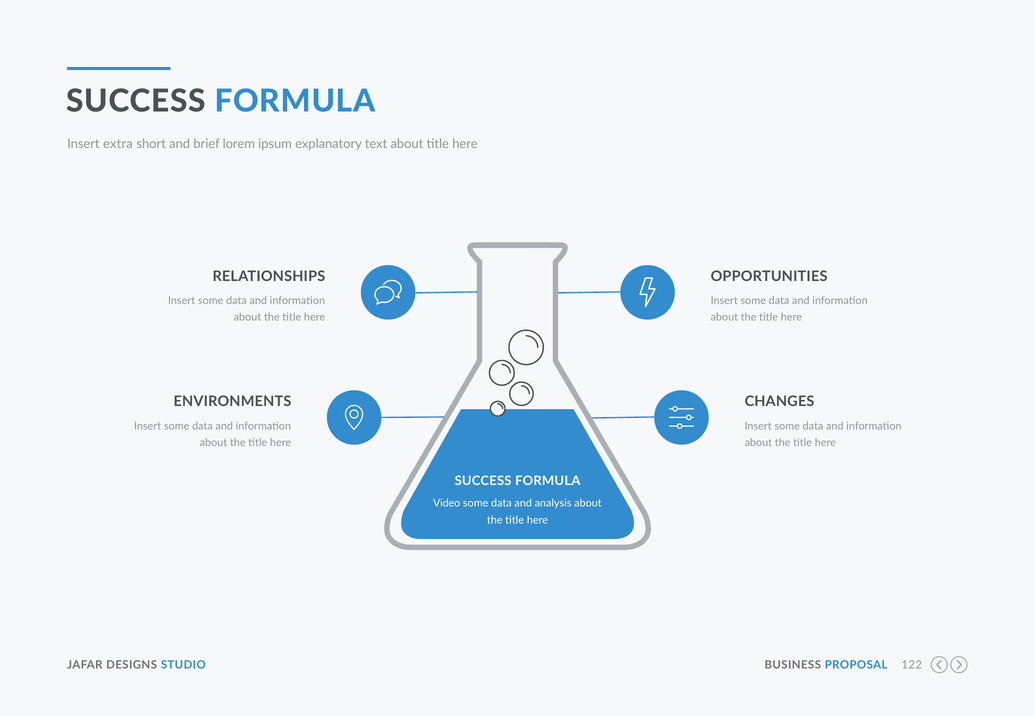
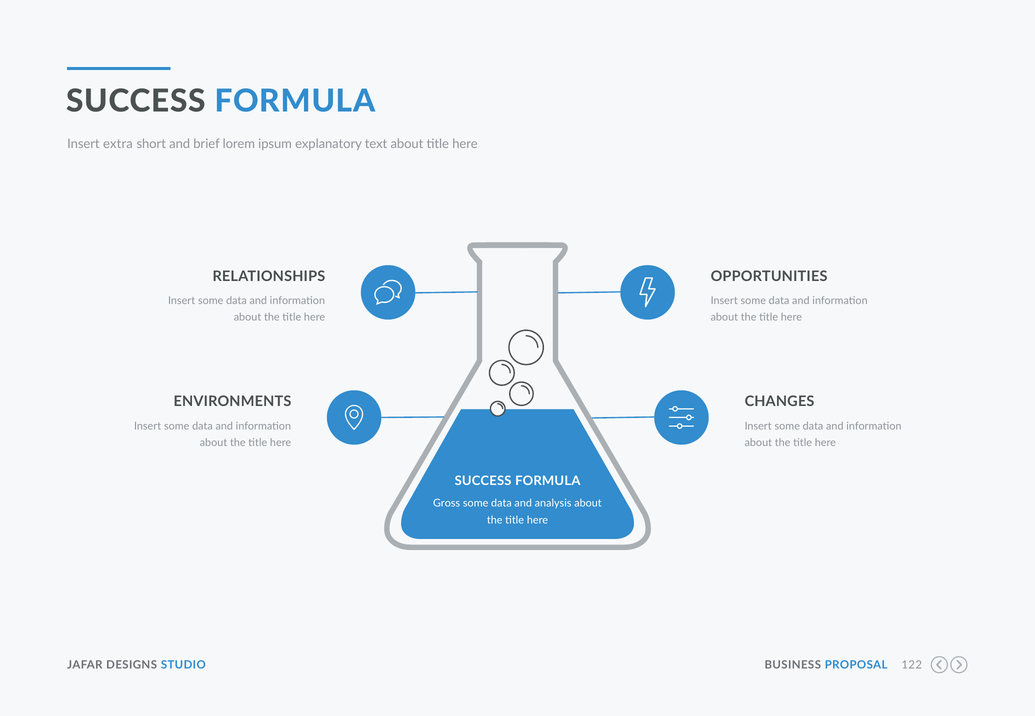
Video: Video -> Gross
